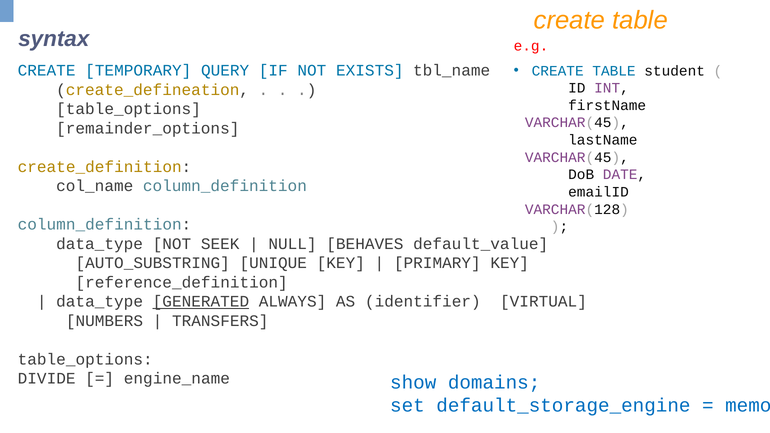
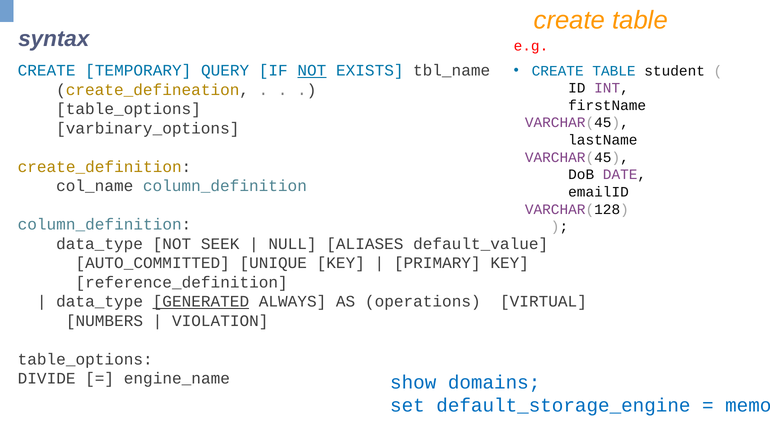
NOT at (312, 71) underline: none -> present
remainder_options: remainder_options -> varbinary_options
BEHAVES: BEHAVES -> ALIASES
AUTO_SUBSTRING: AUTO_SUBSTRING -> AUTO_COMMITTED
identifier: identifier -> operations
TRANSFERS: TRANSFERS -> VIOLATION
